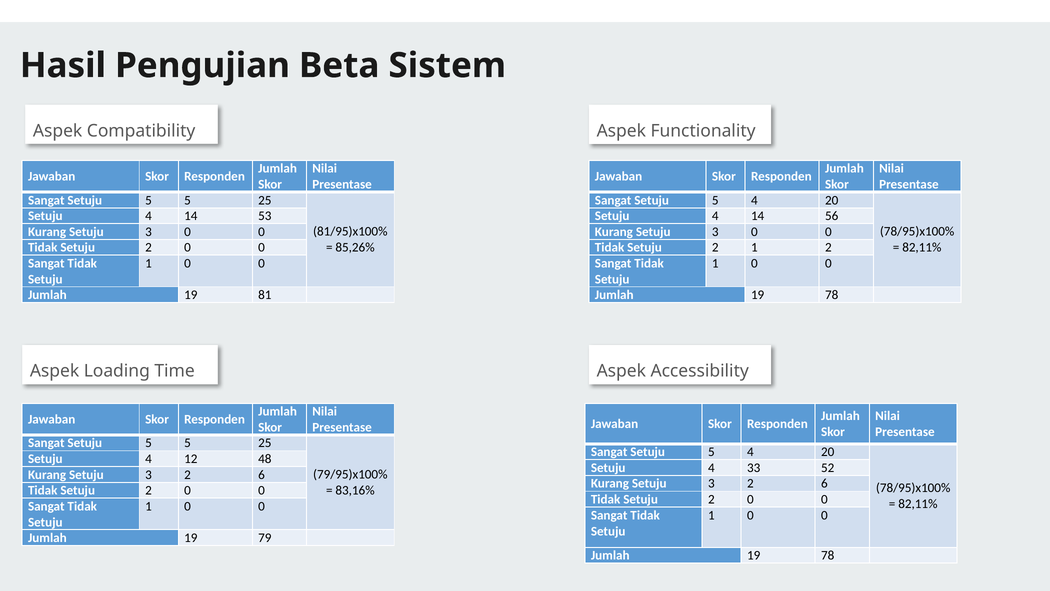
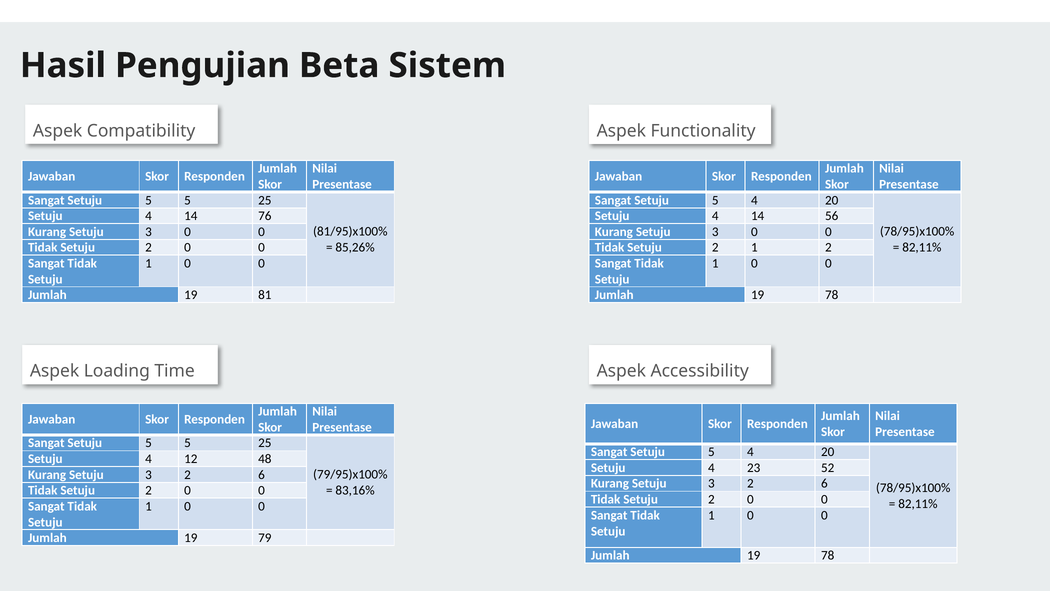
53: 53 -> 76
33: 33 -> 23
